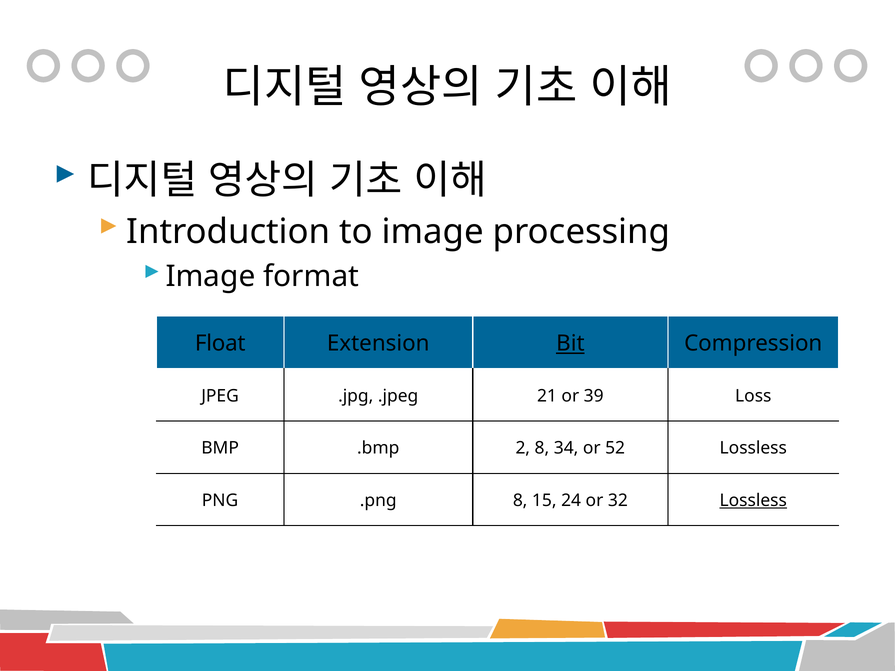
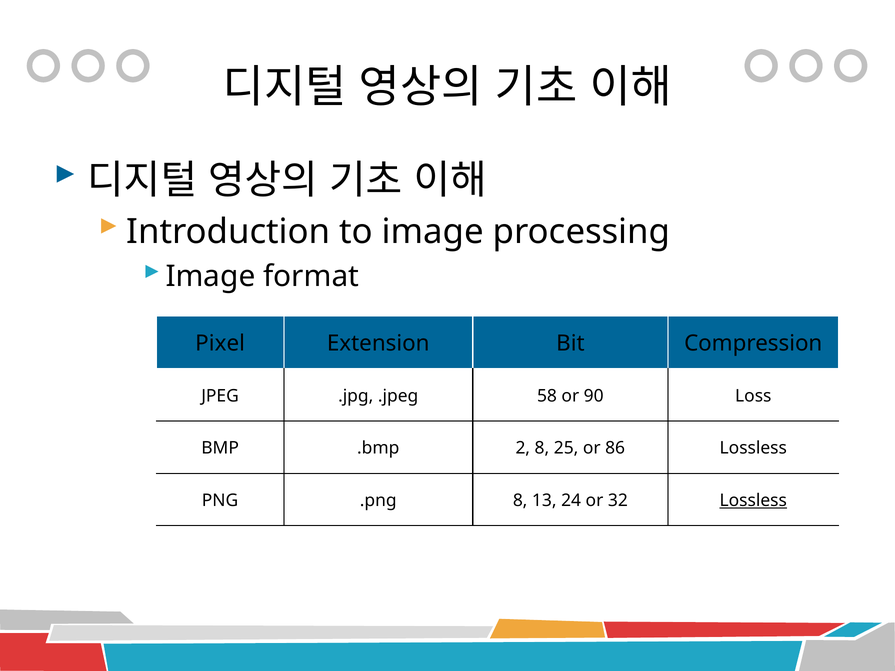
Float: Float -> Pixel
Bit underline: present -> none
21: 21 -> 58
39: 39 -> 90
34: 34 -> 25
52: 52 -> 86
15: 15 -> 13
